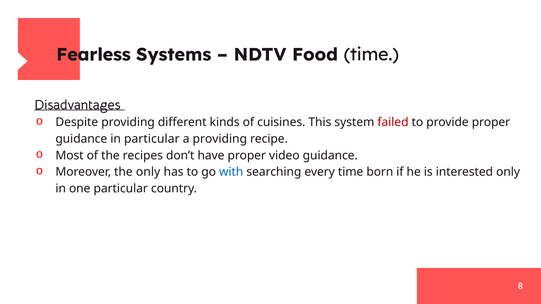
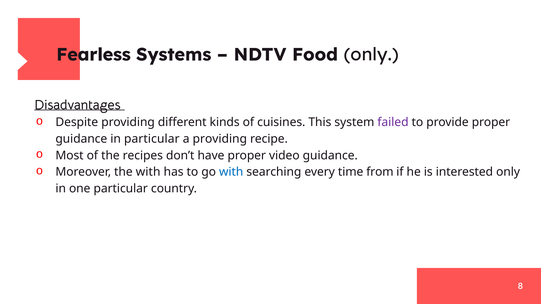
Food time: time -> only
failed colour: red -> purple
the only: only -> with
born: born -> from
